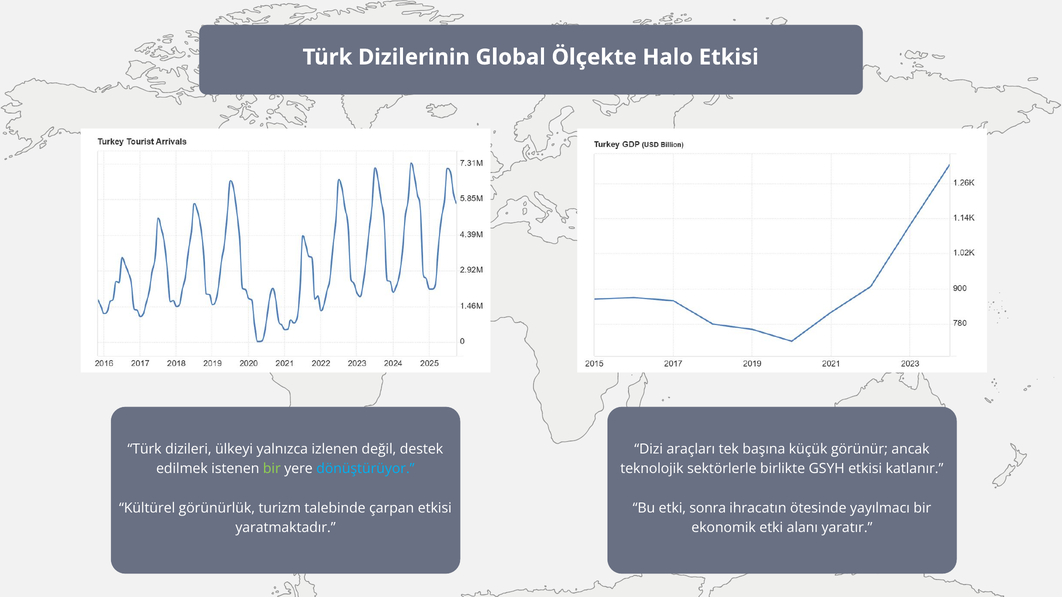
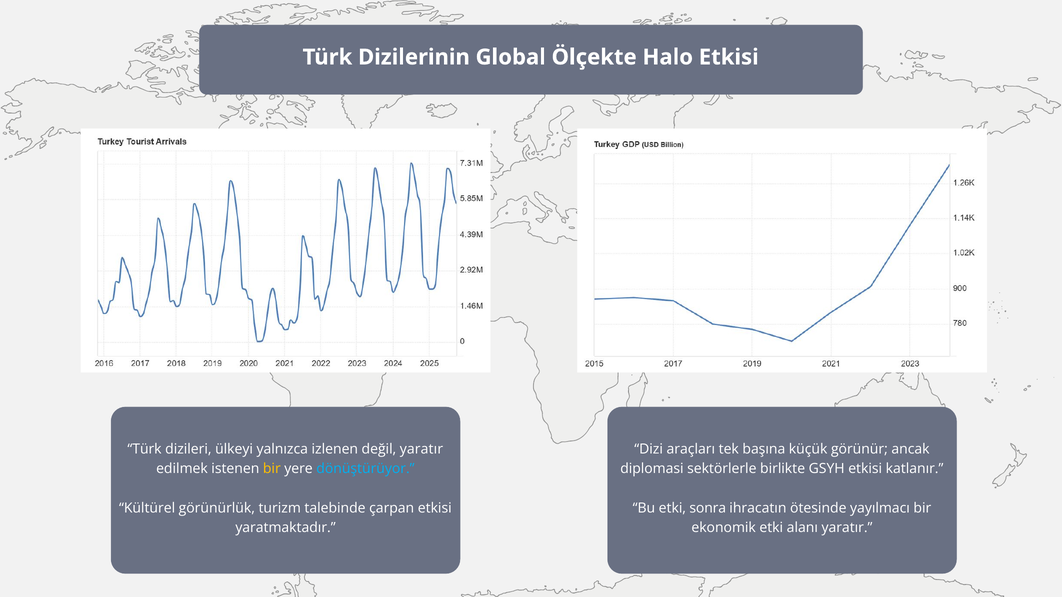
değil destek: destek -> yaratır
bir at (272, 469) colour: light green -> yellow
teknolojik: teknolojik -> diplomasi
